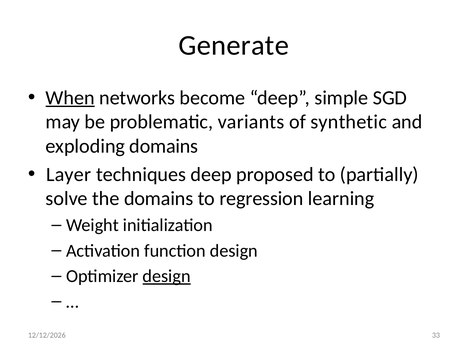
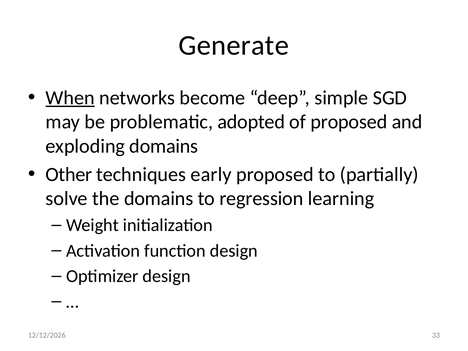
variants: variants -> adopted
of synthetic: synthetic -> proposed
Layer: Layer -> Other
techniques deep: deep -> early
design at (167, 276) underline: present -> none
